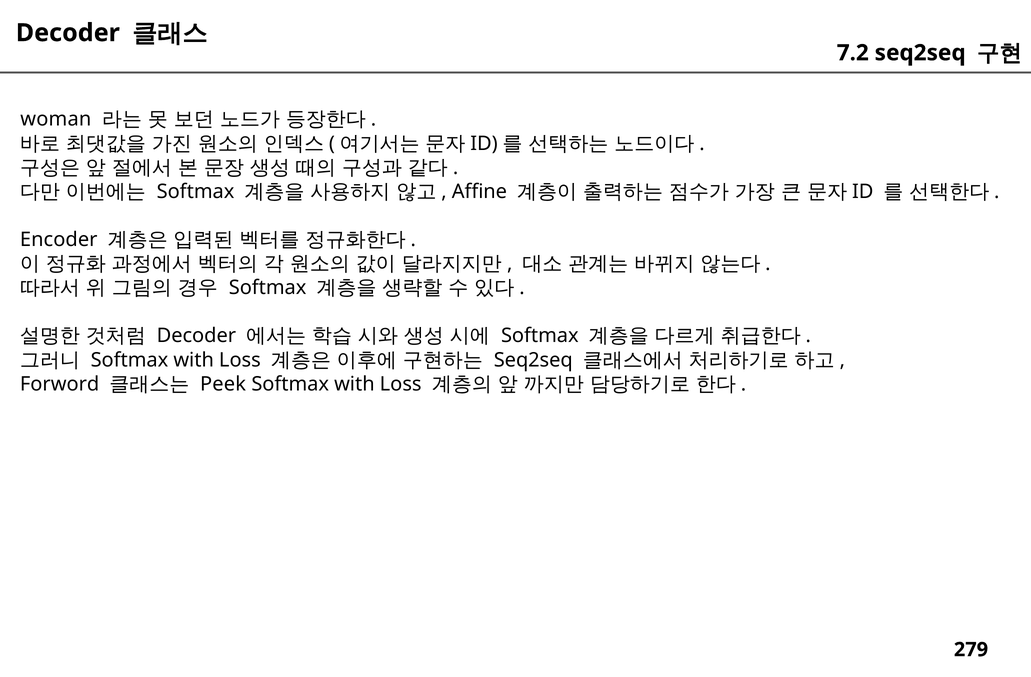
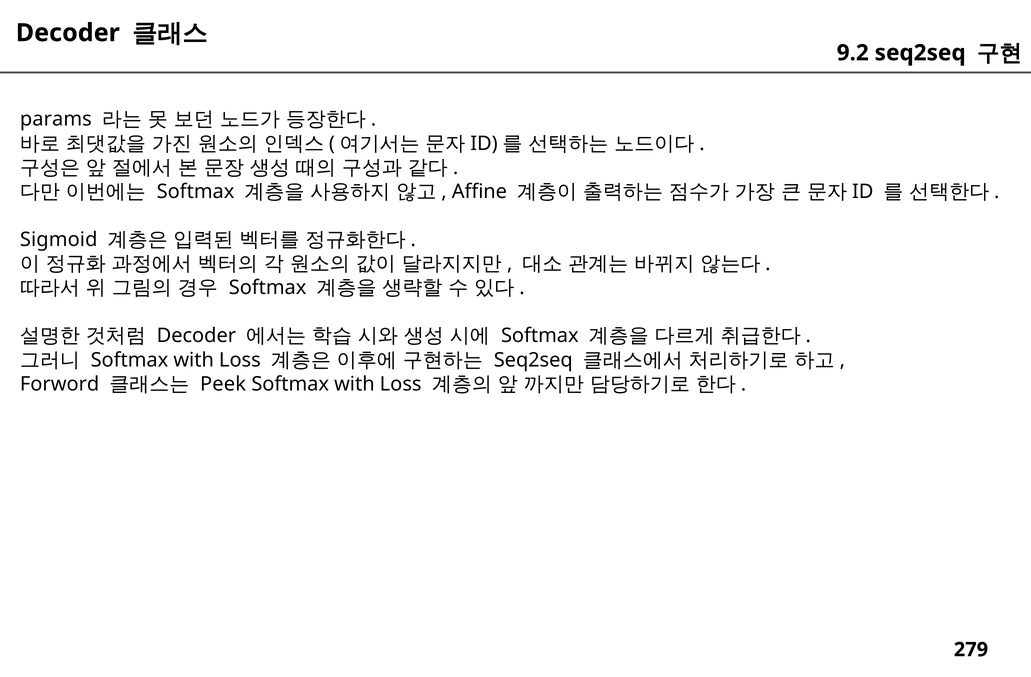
7.2: 7.2 -> 9.2
woman: woman -> params
Encoder: Encoder -> Sigmoid
